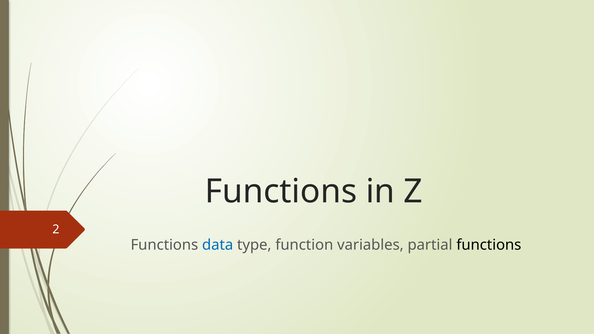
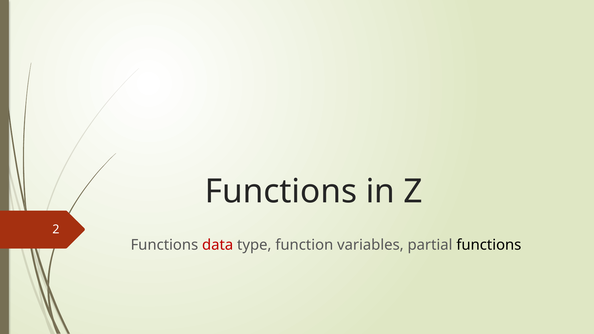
data colour: blue -> red
